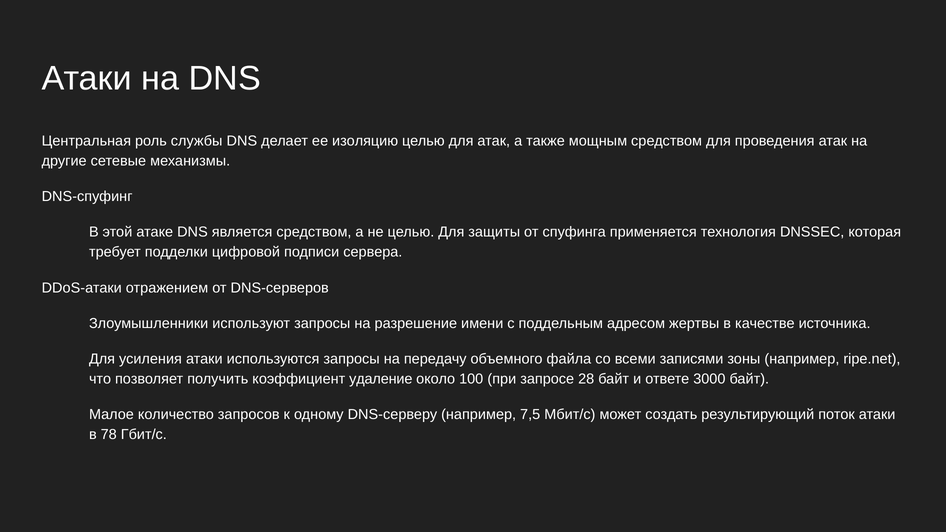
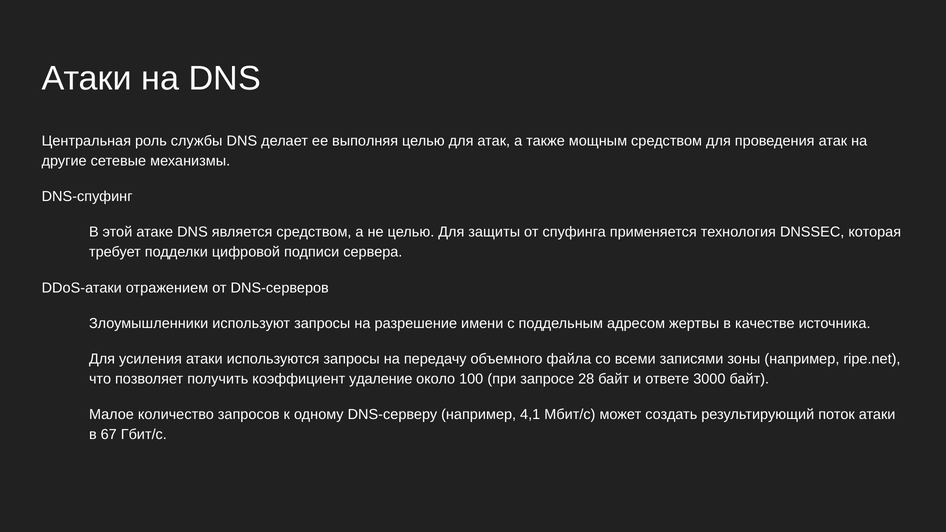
изоляцию: изоляцию -> выполняя
7,5: 7,5 -> 4,1
78: 78 -> 67
